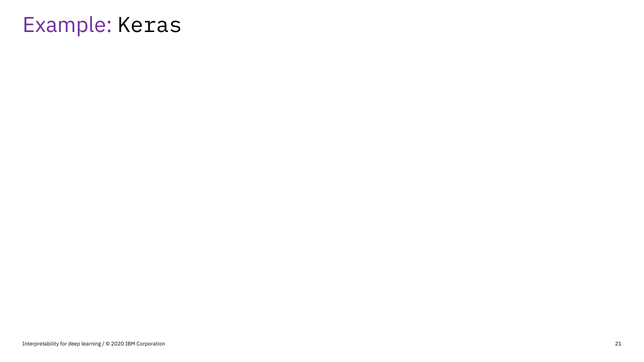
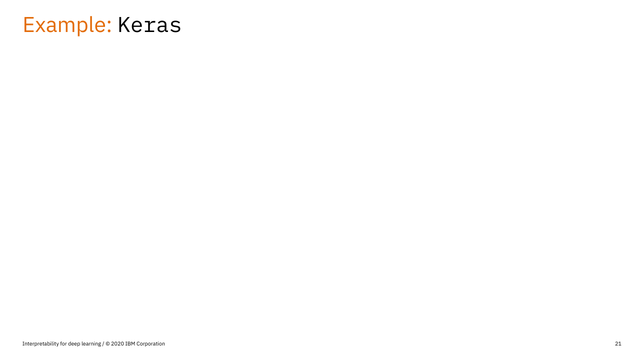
Example colour: purple -> orange
